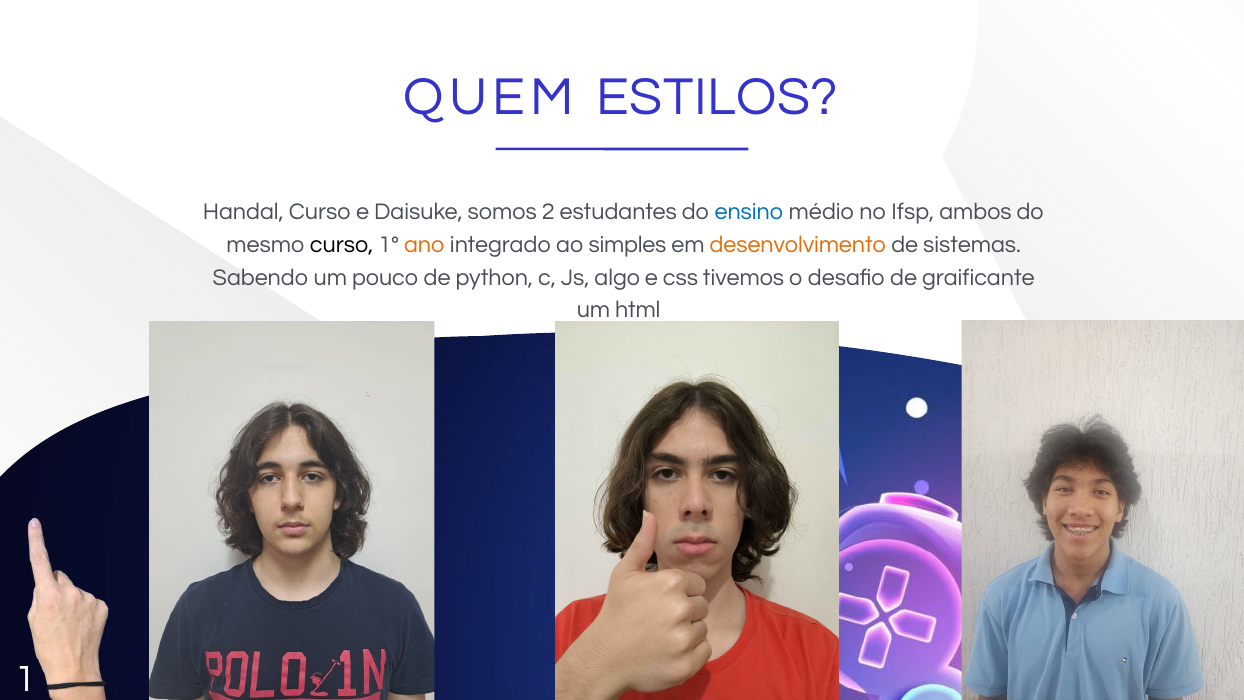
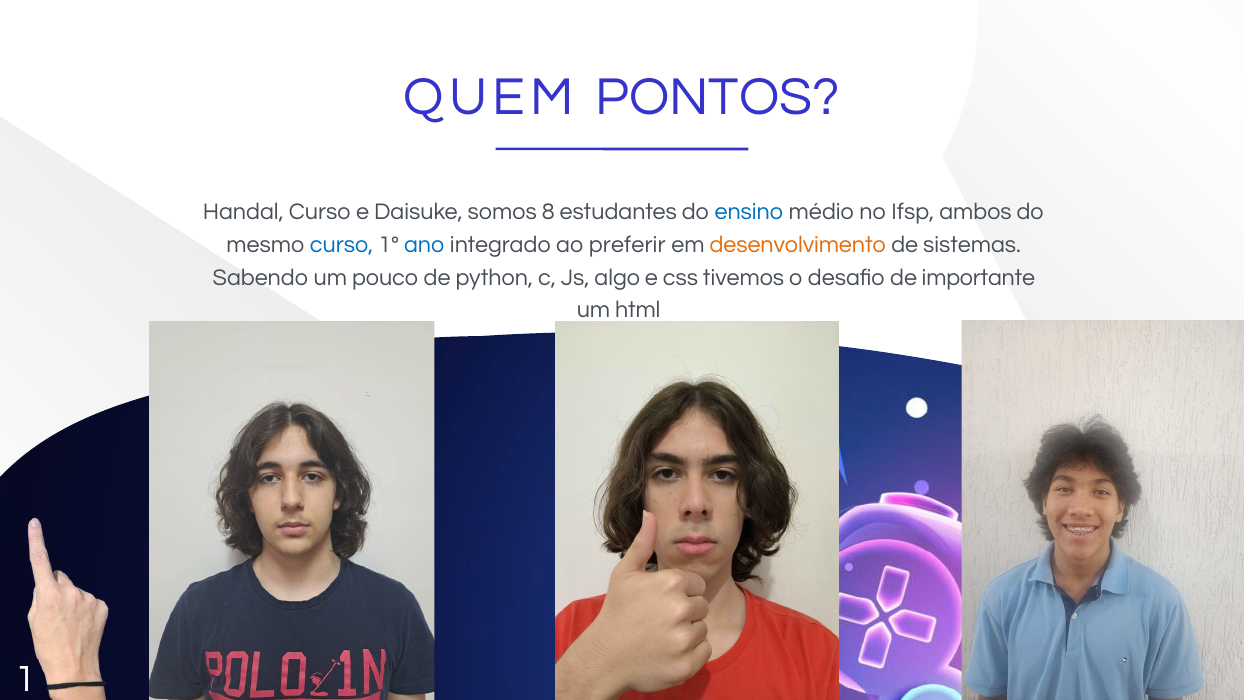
ESTILOS: ESTILOS -> PONTOS
2: 2 -> 8
curso at (342, 245) colour: black -> blue
ano colour: orange -> blue
simples: simples -> preferir
graificante: graificante -> importante
